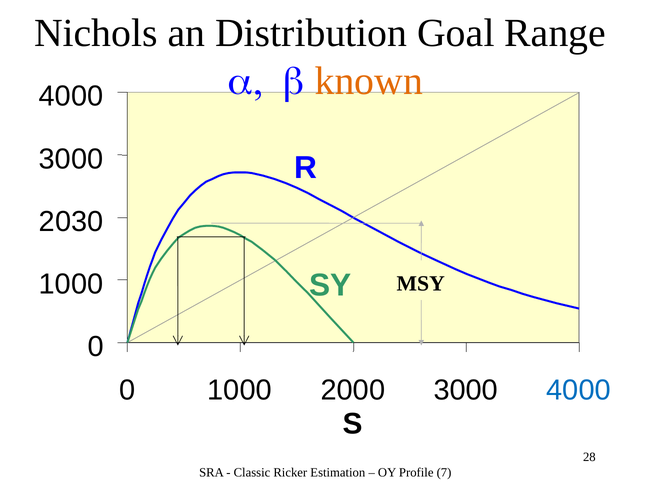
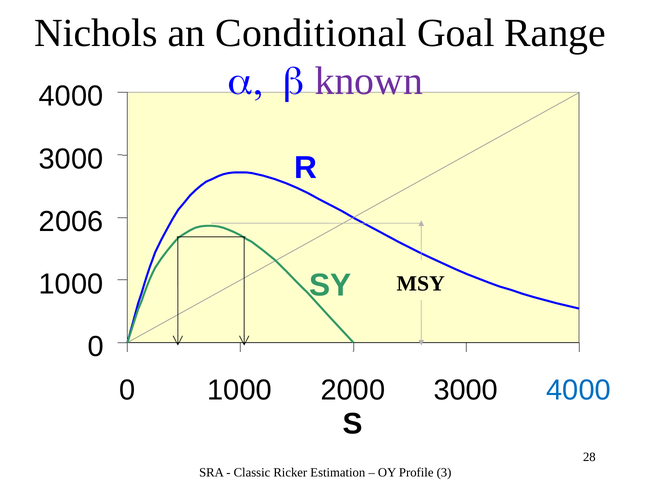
Distribution: Distribution -> Conditional
known colour: orange -> purple
2030: 2030 -> 2006
7: 7 -> 3
